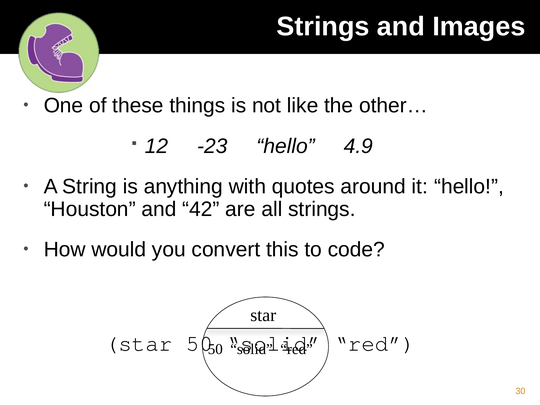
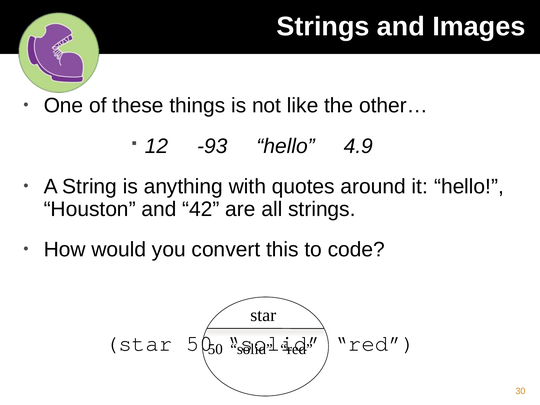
-23: -23 -> -93
